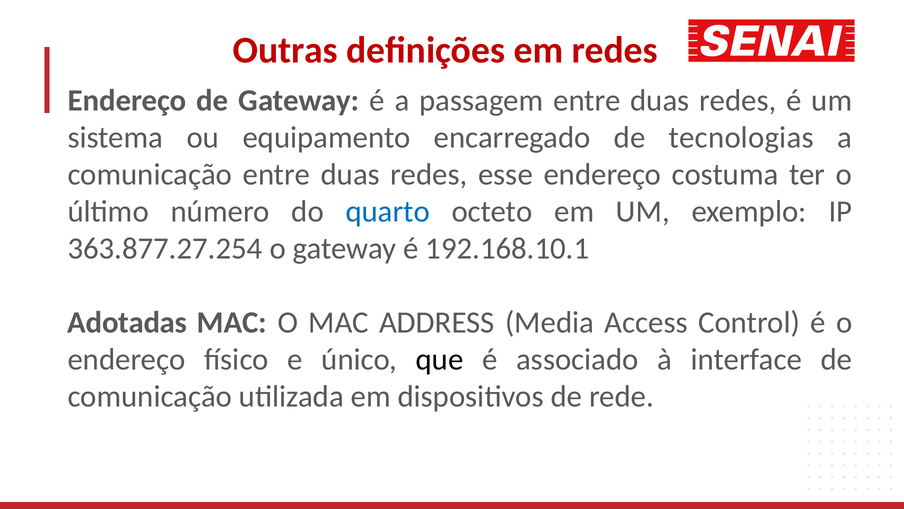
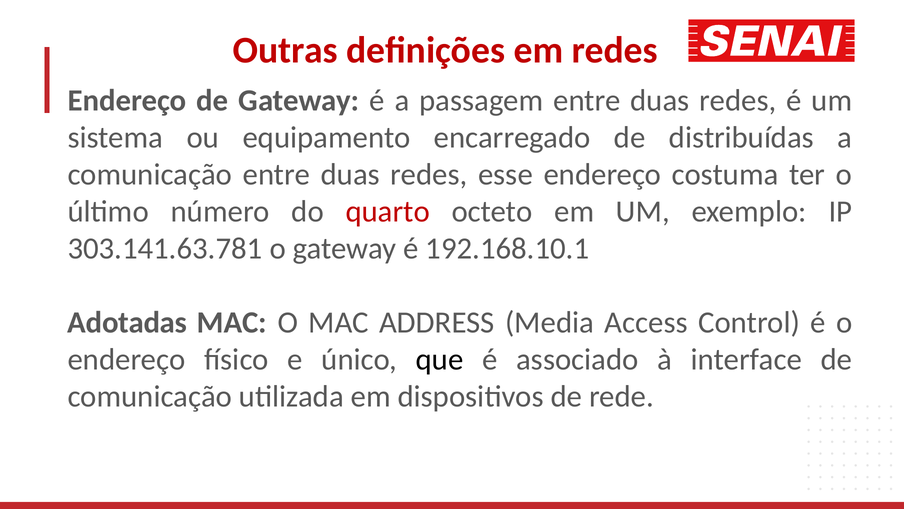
tecnologias: tecnologias -> distribuídas
quarto colour: blue -> red
363.877.27.254: 363.877.27.254 -> 303.141.63.781
